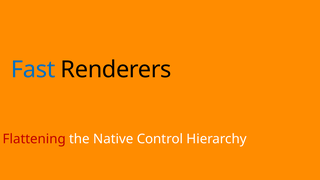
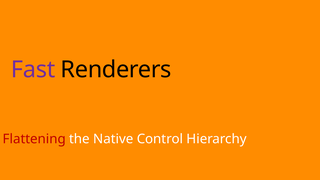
Fast colour: blue -> purple
